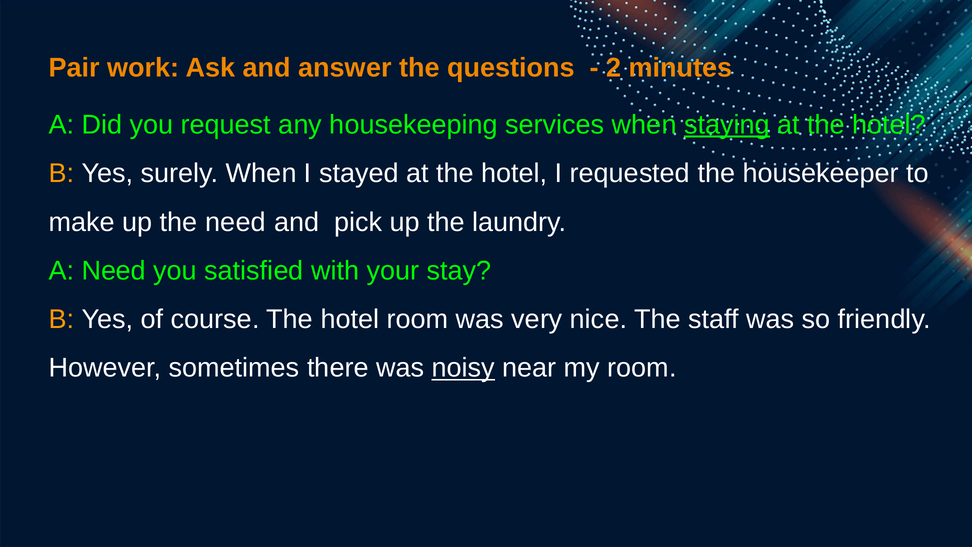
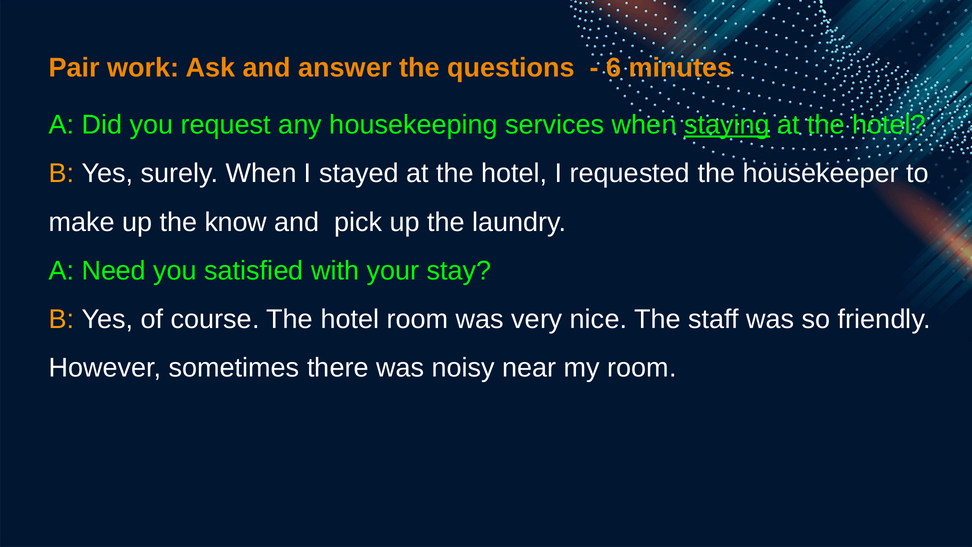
2: 2 -> 6
the need: need -> know
noisy underline: present -> none
